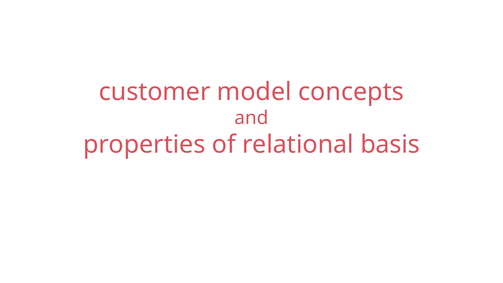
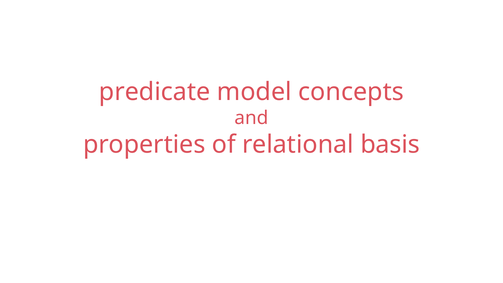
customer: customer -> predicate
